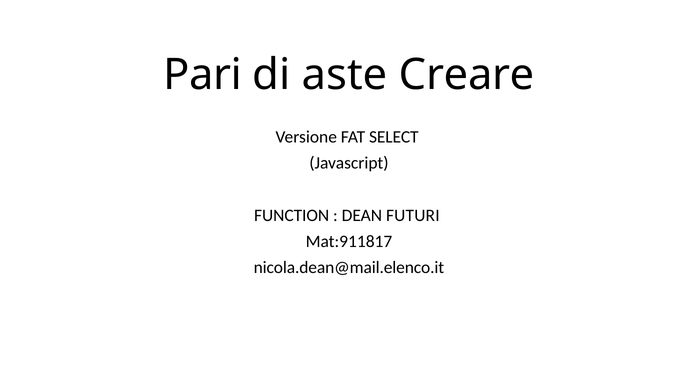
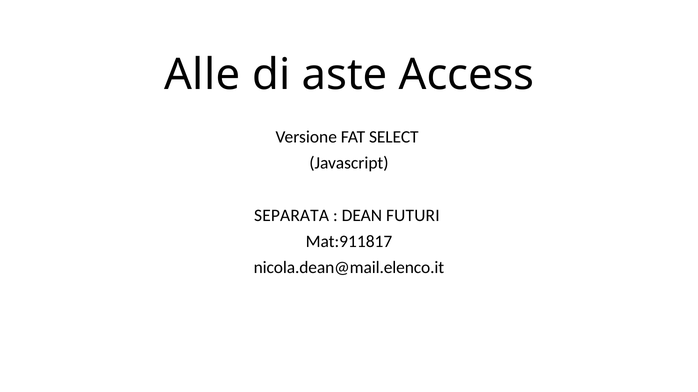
Pari: Pari -> Alle
Creare: Creare -> Access
FUNCTION: FUNCTION -> SEPARATA
